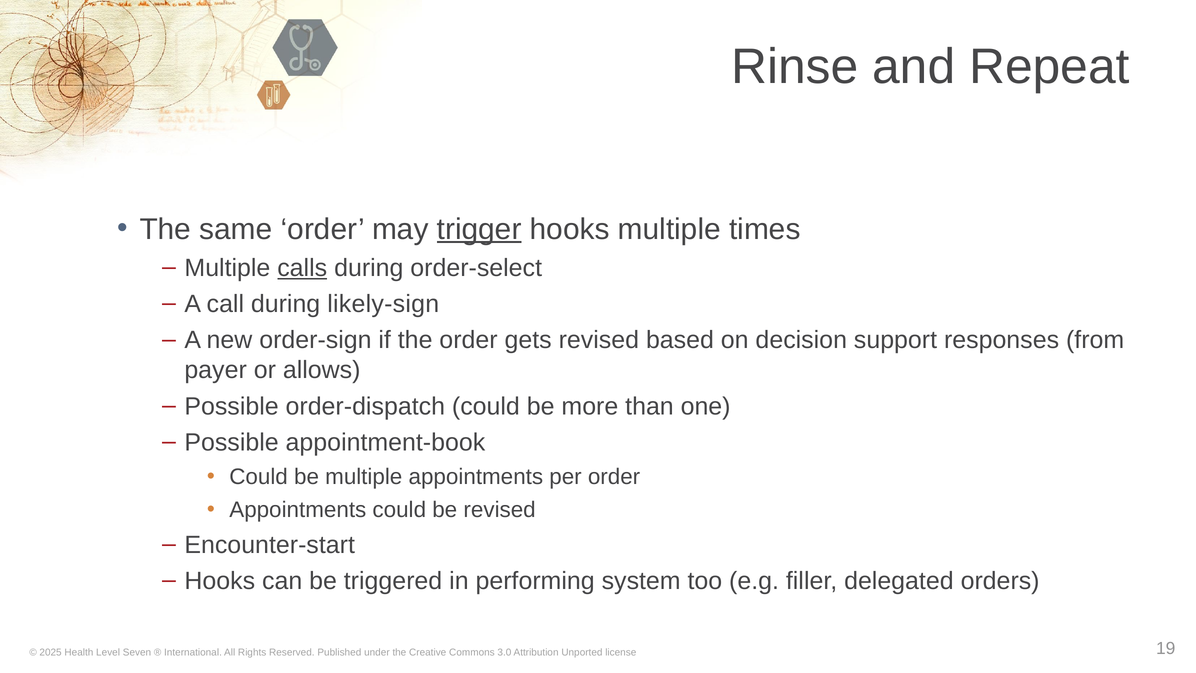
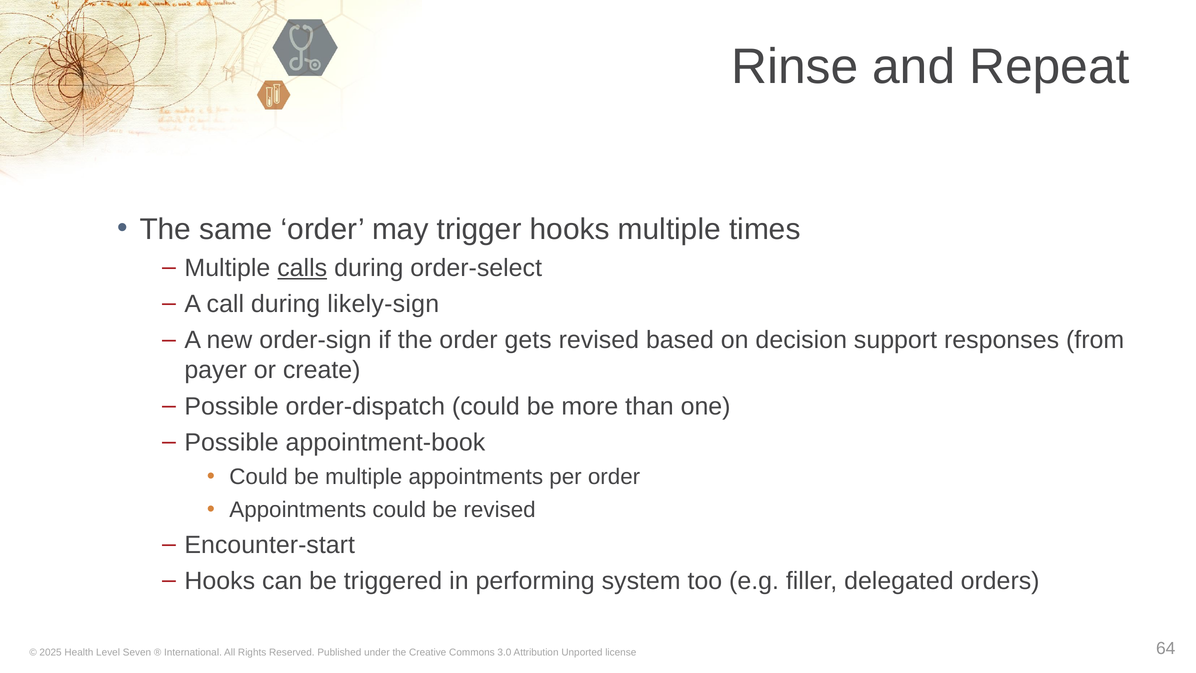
trigger underline: present -> none
allows: allows -> create
19: 19 -> 64
